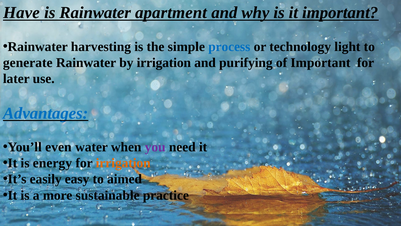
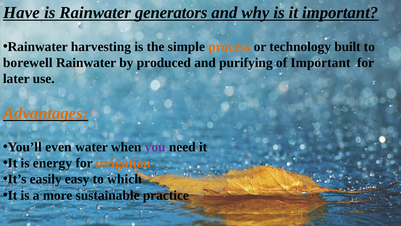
apartment: apartment -> generators
process colour: blue -> orange
light: light -> built
generate: generate -> borewell
by irrigation: irrigation -> produced
Advantages colour: blue -> orange
aimed: aimed -> which
